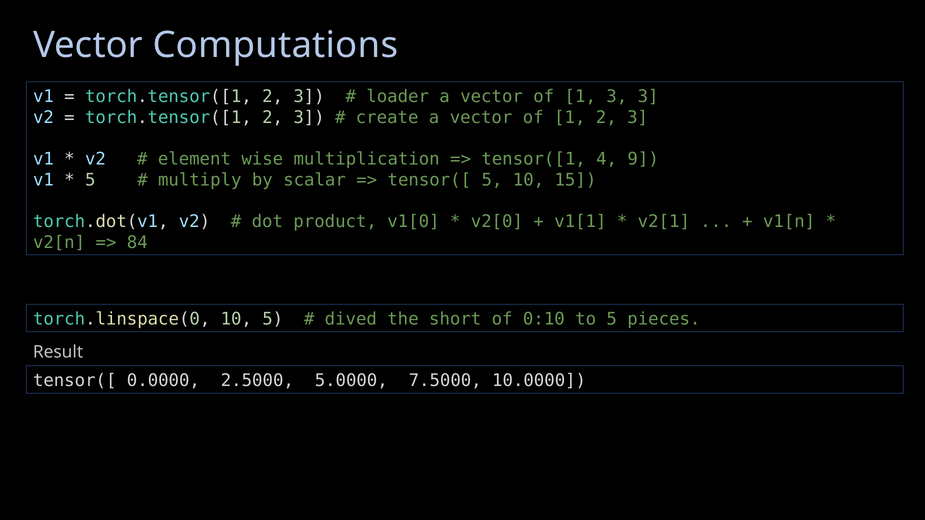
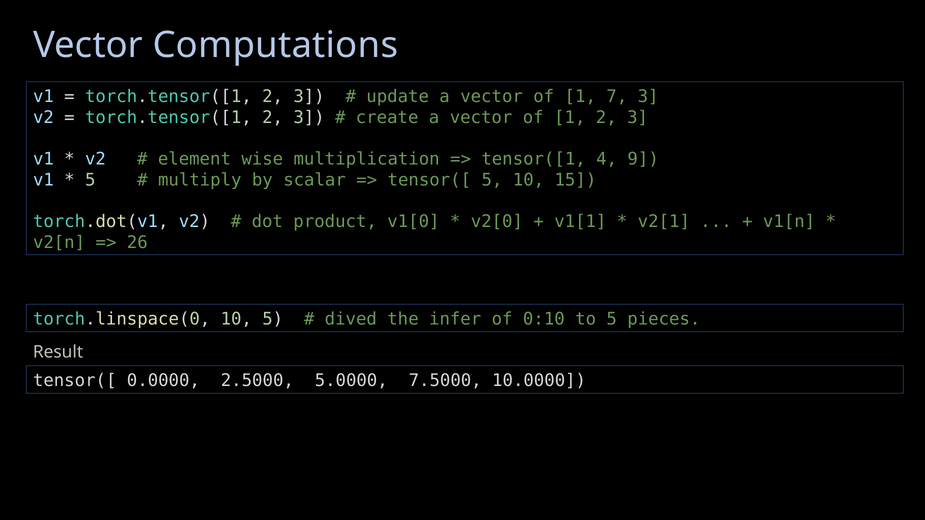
loader: loader -> update
1 3: 3 -> 7
84: 84 -> 26
short: short -> infer
